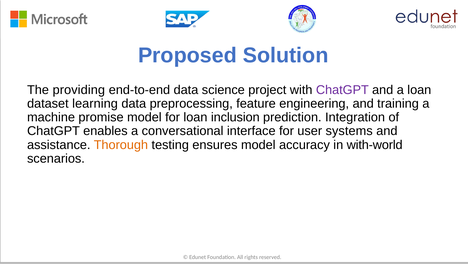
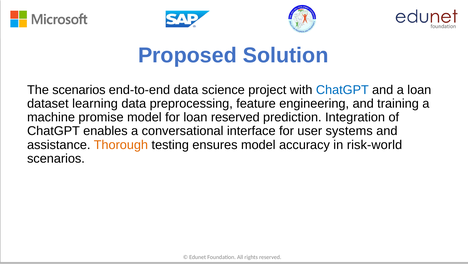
The providing: providing -> scenarios
ChatGPT at (342, 90) colour: purple -> blue
loan inclusion: inclusion -> reserved
with-world: with-world -> risk-world
